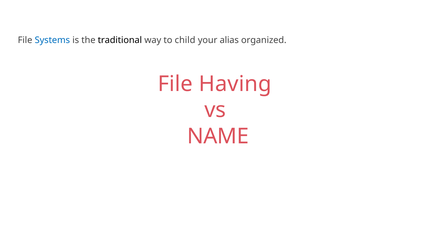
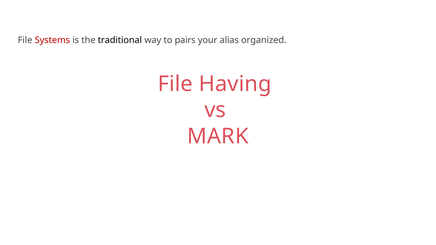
Systems colour: blue -> red
child: child -> pairs
NAME: NAME -> MARK
